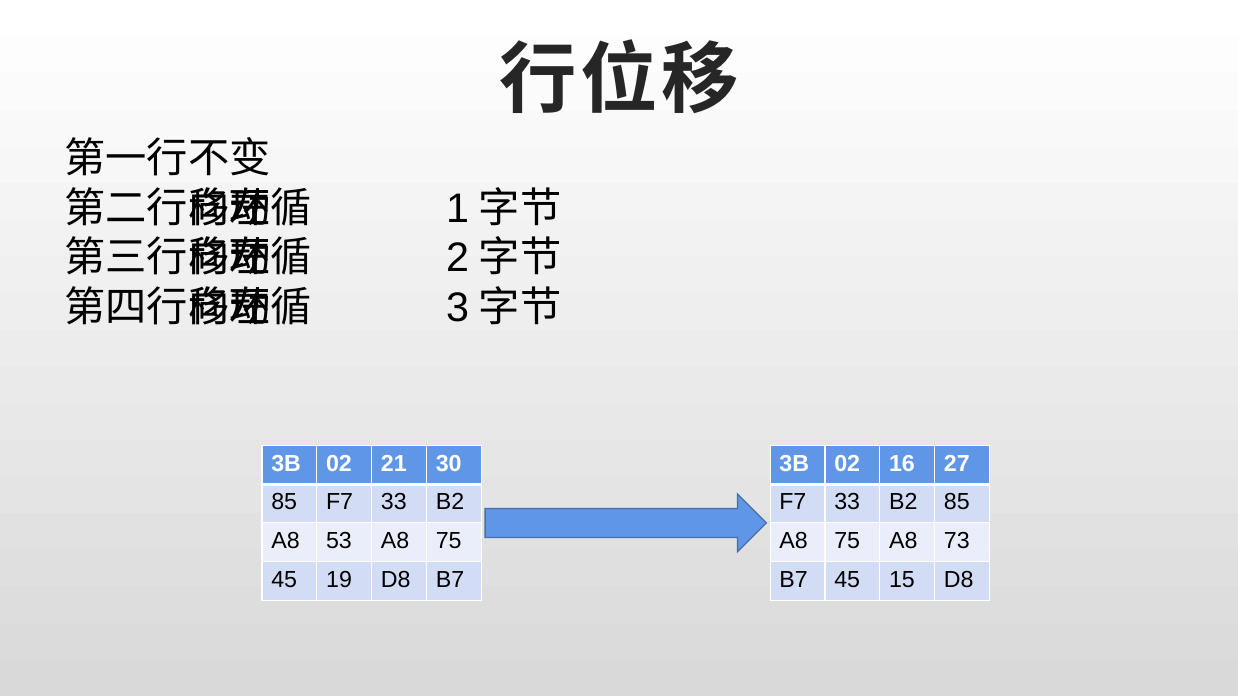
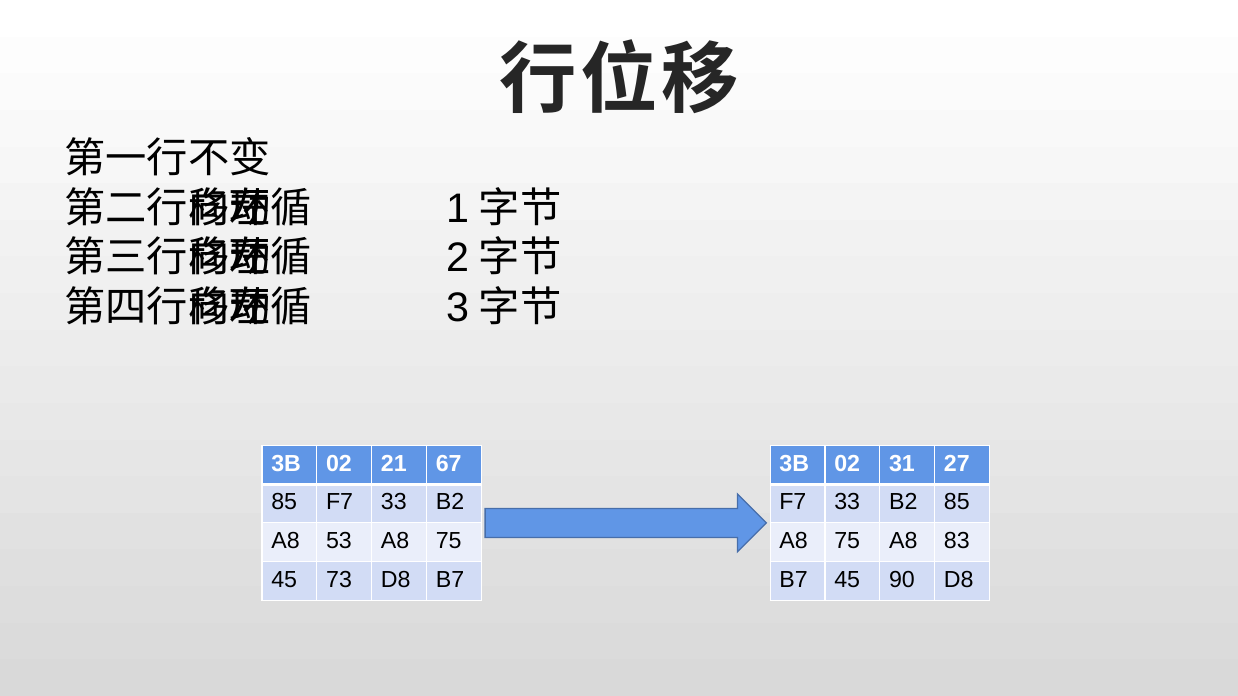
30: 30 -> 67
16: 16 -> 31
73: 73 -> 83
19: 19 -> 73
15: 15 -> 90
